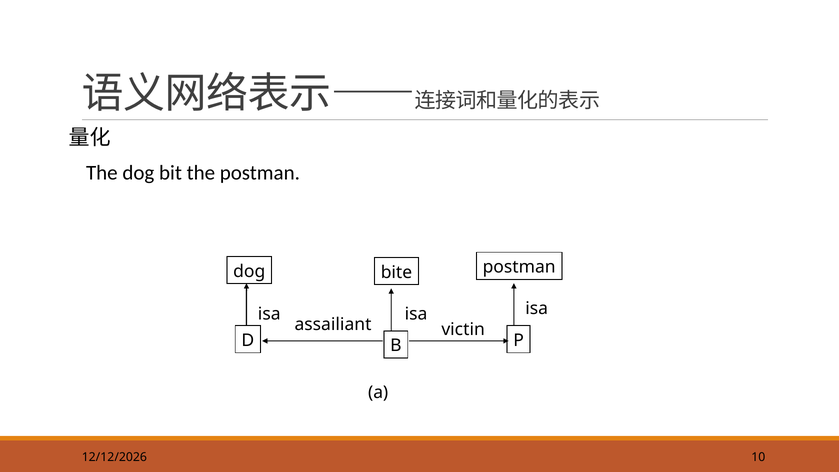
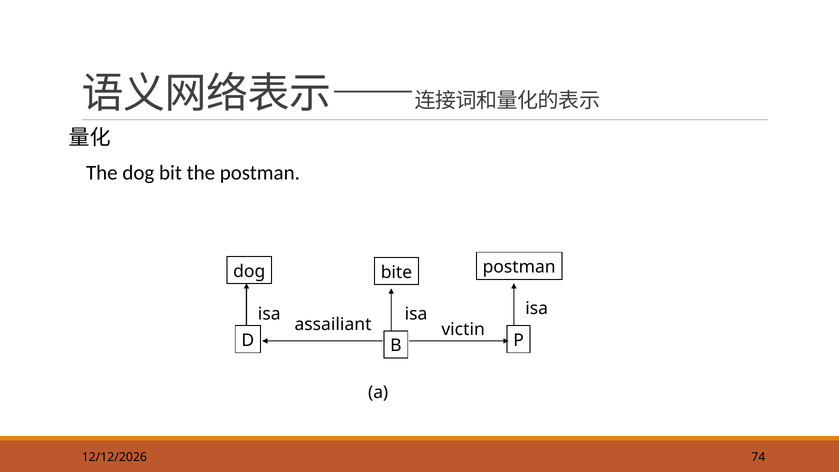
10: 10 -> 74
